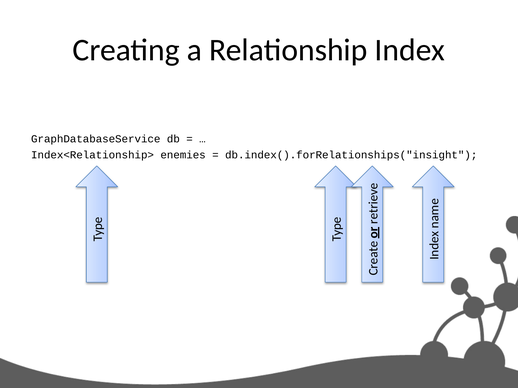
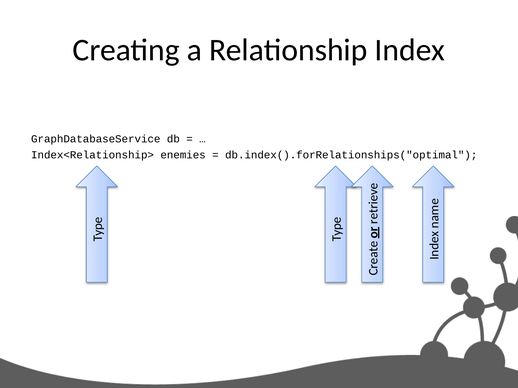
db.index().forRelationships("insight: db.index().forRelationships("insight -> db.index().forRelationships("optimal
